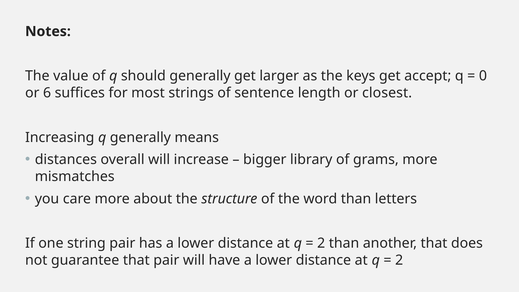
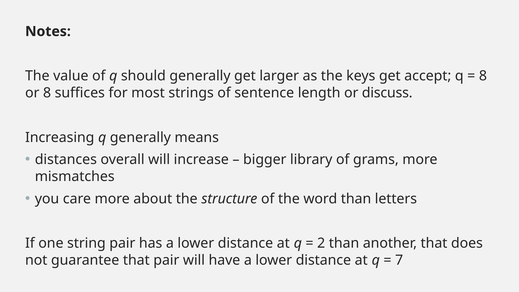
0 at (483, 76): 0 -> 8
or 6: 6 -> 8
closest: closest -> discuss
2 at (399, 260): 2 -> 7
